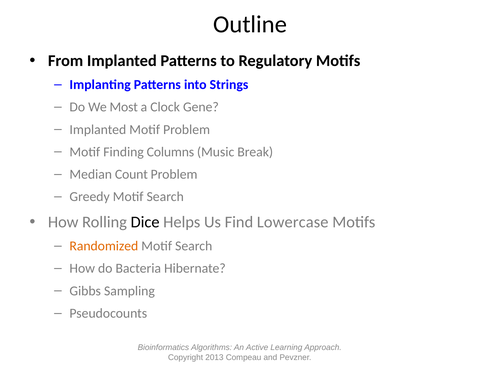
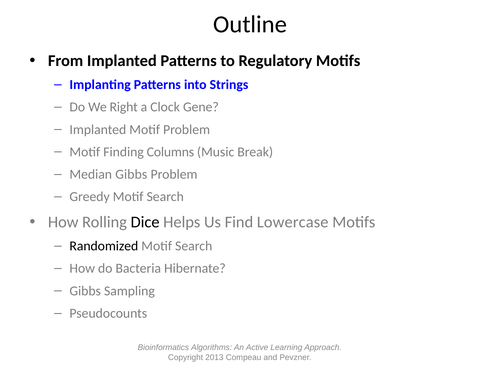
Most: Most -> Right
Median Count: Count -> Gibbs
Randomized colour: orange -> black
